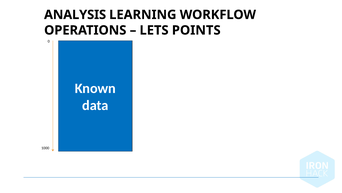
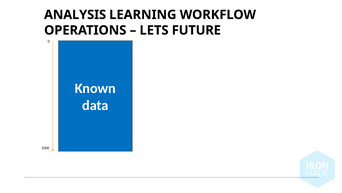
POINTS: POINTS -> FUTURE
